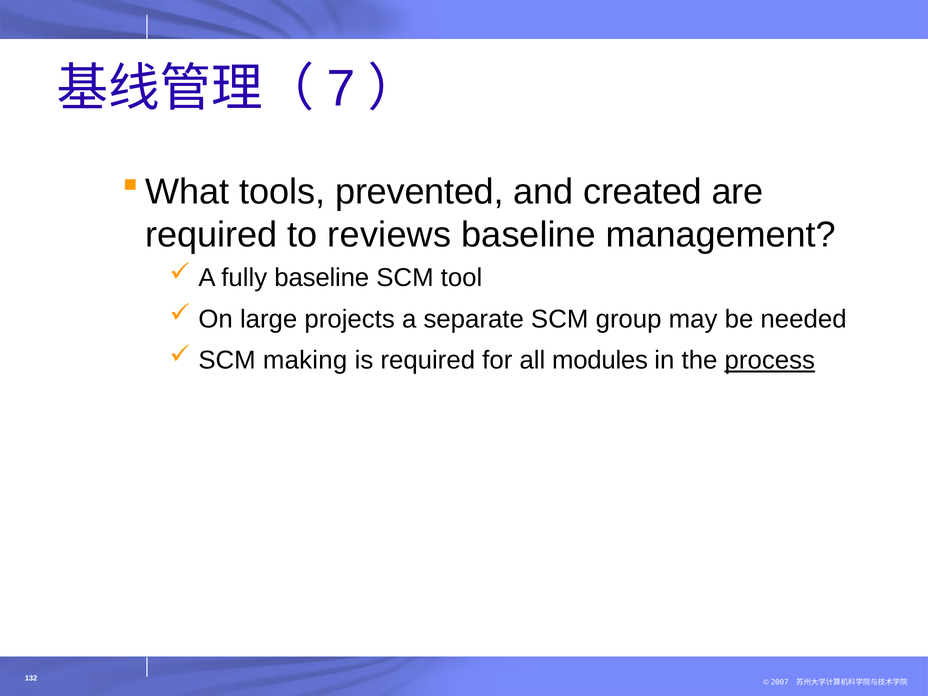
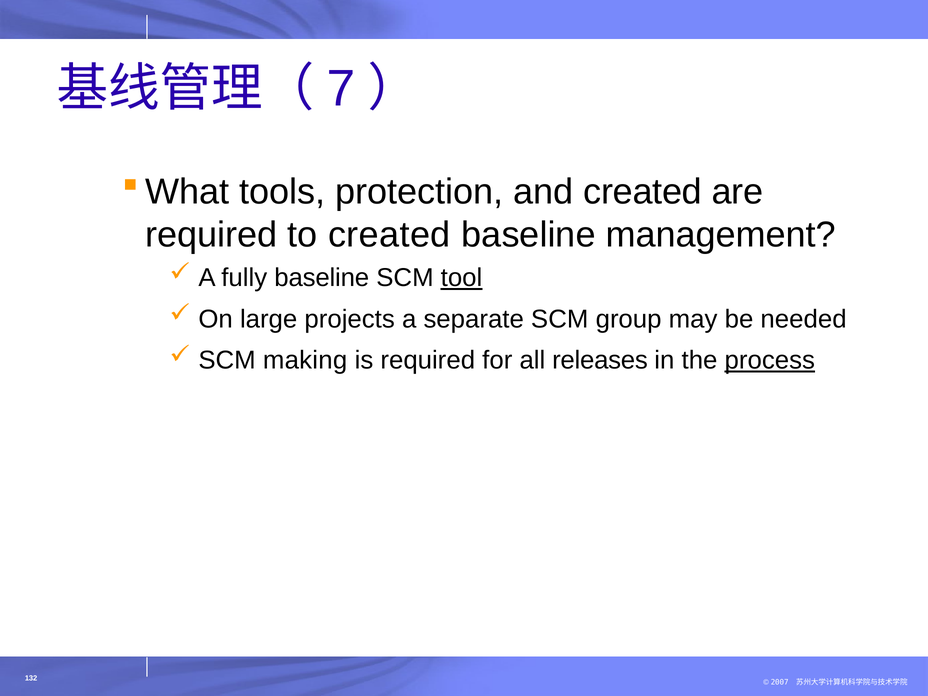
prevented: prevented -> protection
to reviews: reviews -> created
tool underline: none -> present
modules: modules -> releases
